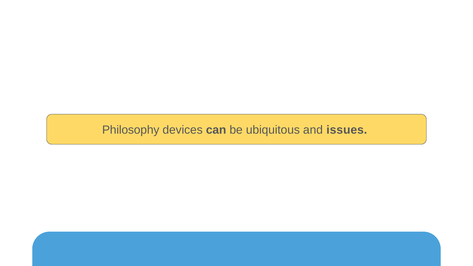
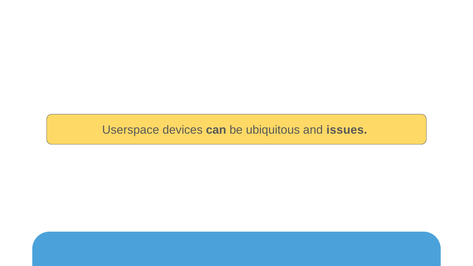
Philosophy: Philosophy -> Userspace
